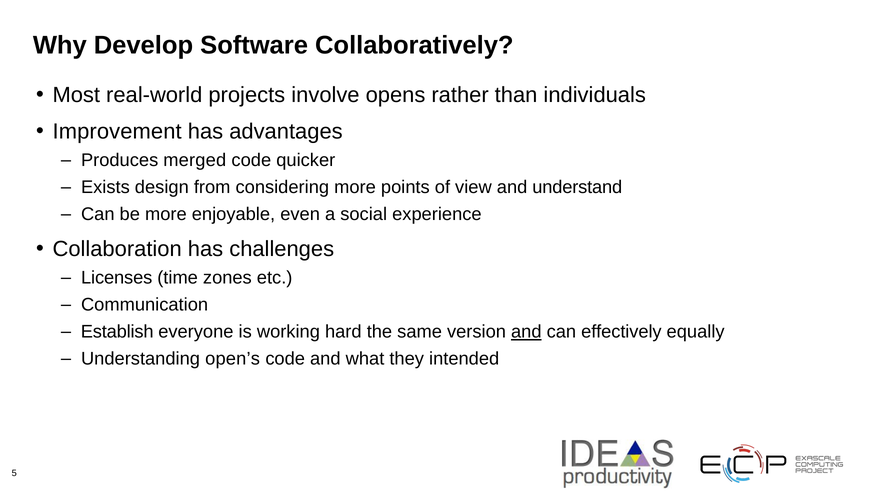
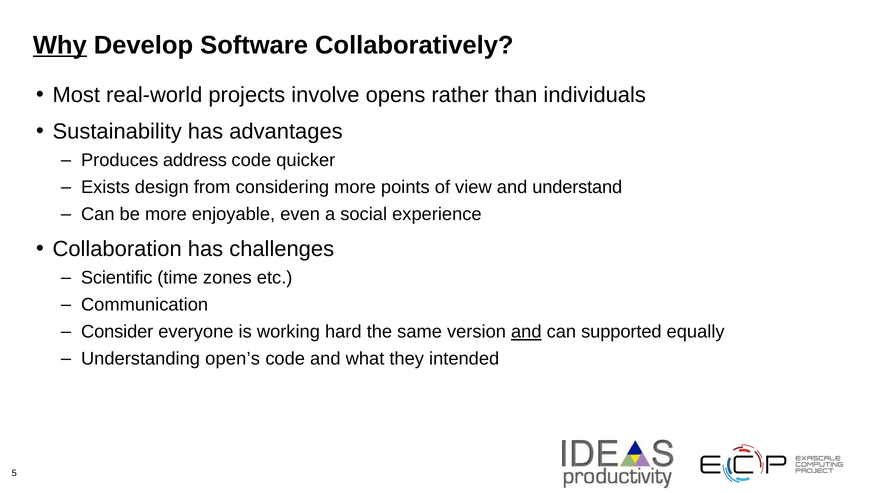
Why underline: none -> present
Improvement: Improvement -> Sustainability
merged: merged -> address
Licenses: Licenses -> Scientific
Establish: Establish -> Consider
effectively: effectively -> supported
